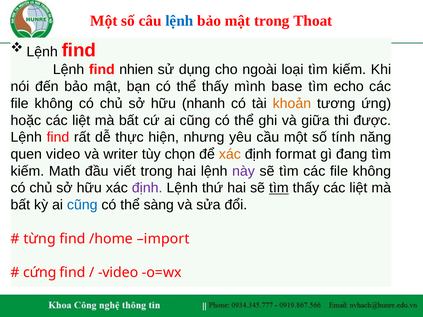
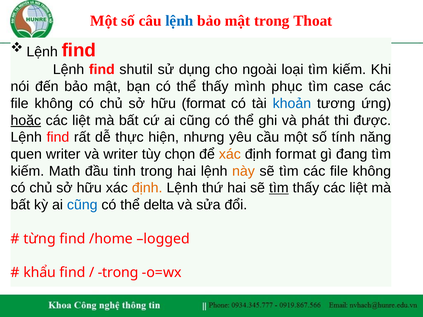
nhien: nhien -> shutil
base: base -> phục
echo: echo -> case
hữu nhanh: nhanh -> format
khoản colour: orange -> blue
hoặc underline: none -> present
giữa: giữa -> phát
quen video: video -> writer
viết: viết -> tinh
này colour: purple -> orange
định at (147, 188) colour: purple -> orange
sàng: sàng -> delta
import: import -> logged
cứng: cứng -> khẩu
video at (118, 273): video -> trong
